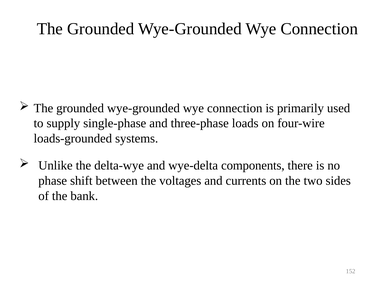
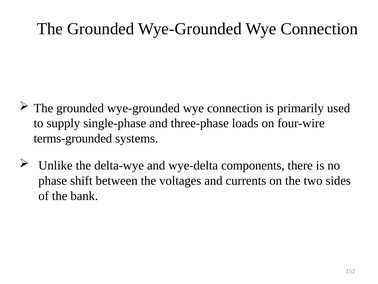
loads-grounded: loads-grounded -> terms-grounded
